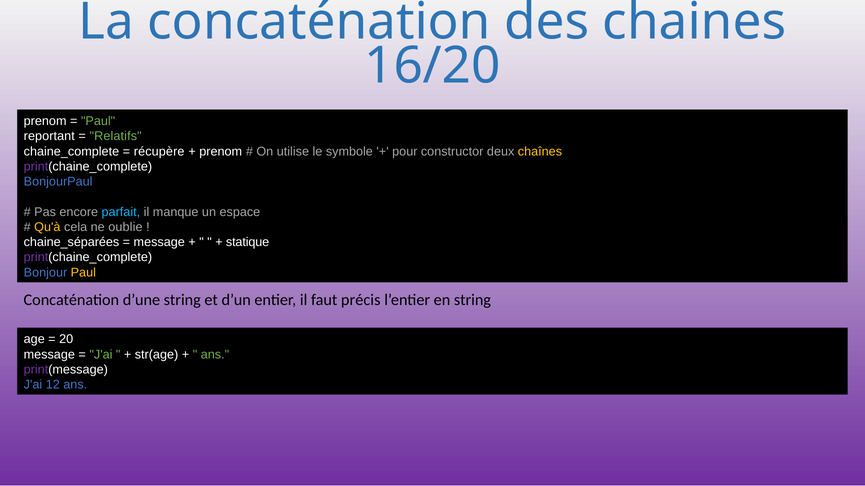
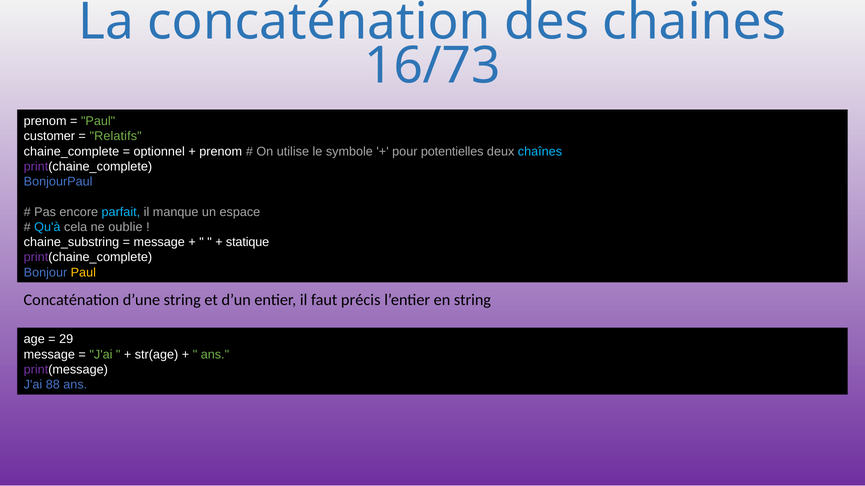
16/20: 16/20 -> 16/73
reportant: reportant -> customer
récupère: récupère -> optionnel
constructor: constructor -> potentielles
chaînes colour: yellow -> light blue
Qu'à colour: yellow -> light blue
chaine_séparées: chaine_séparées -> chaine_substring
20: 20 -> 29
12: 12 -> 88
